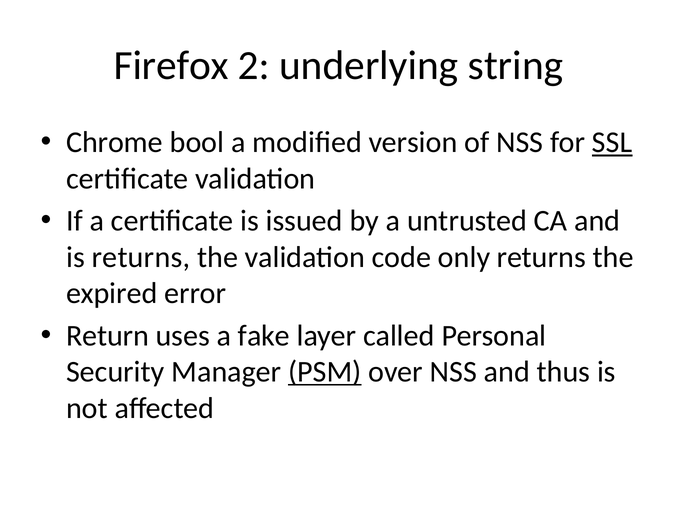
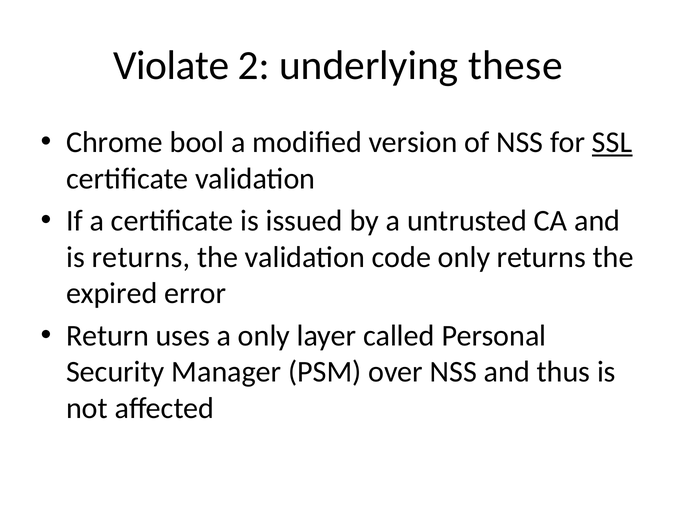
Firefox: Firefox -> Violate
string: string -> these
a fake: fake -> only
PSM underline: present -> none
